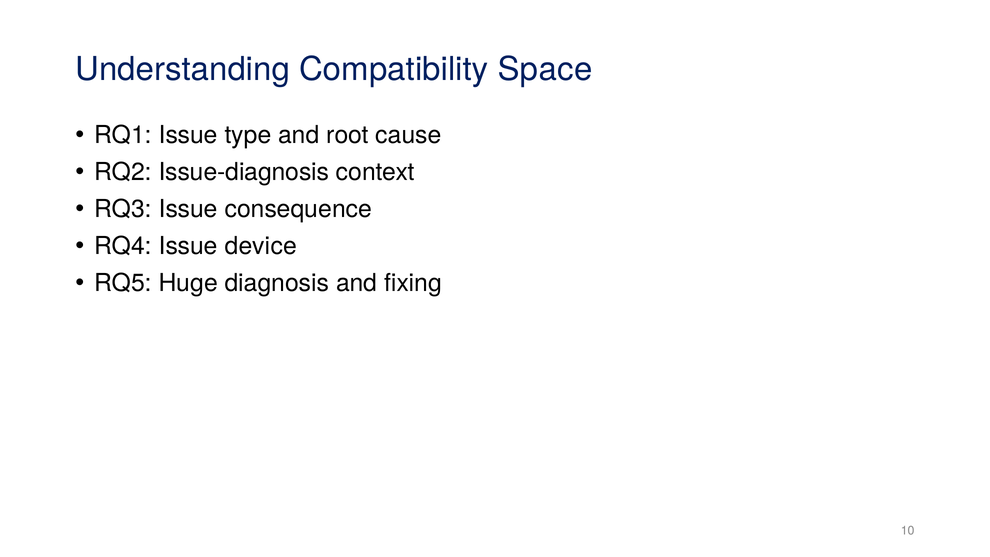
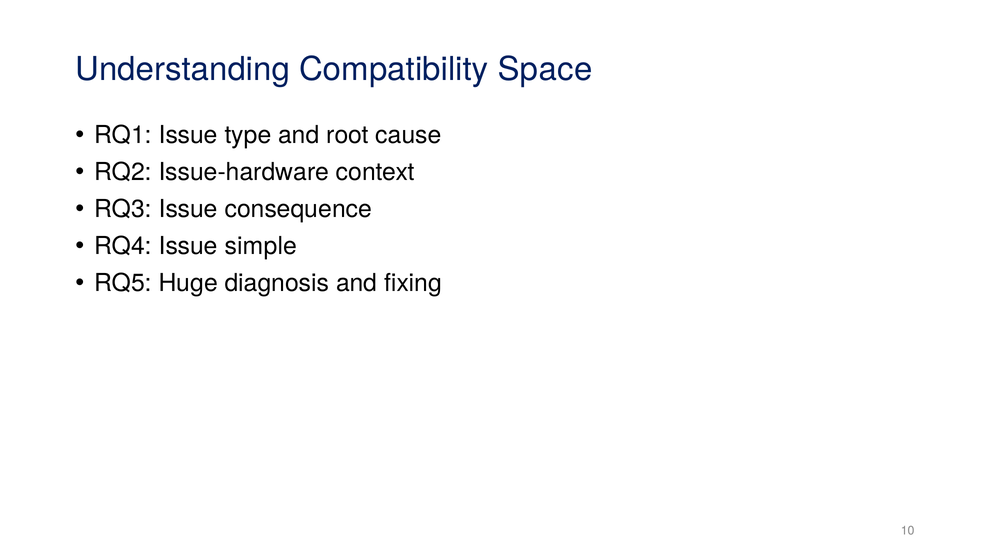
Issue-diagnosis: Issue-diagnosis -> Issue-hardware
device: device -> simple
